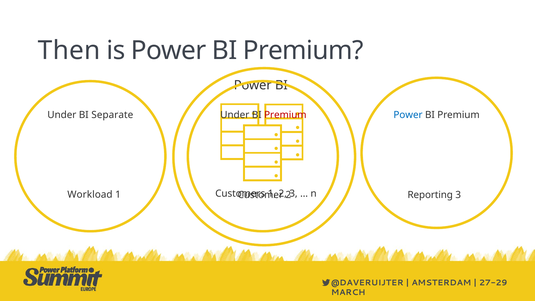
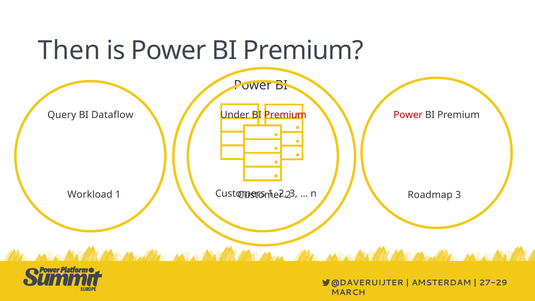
Under at (62, 115): Under -> Query
Separate: Separate -> Dataflow
Power at (408, 115) colour: blue -> red
Reporting: Reporting -> Roadmap
